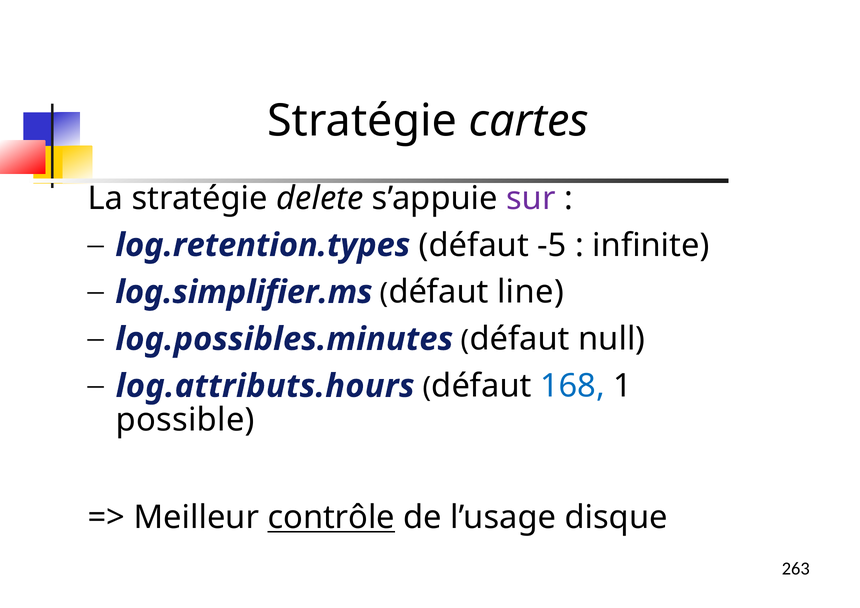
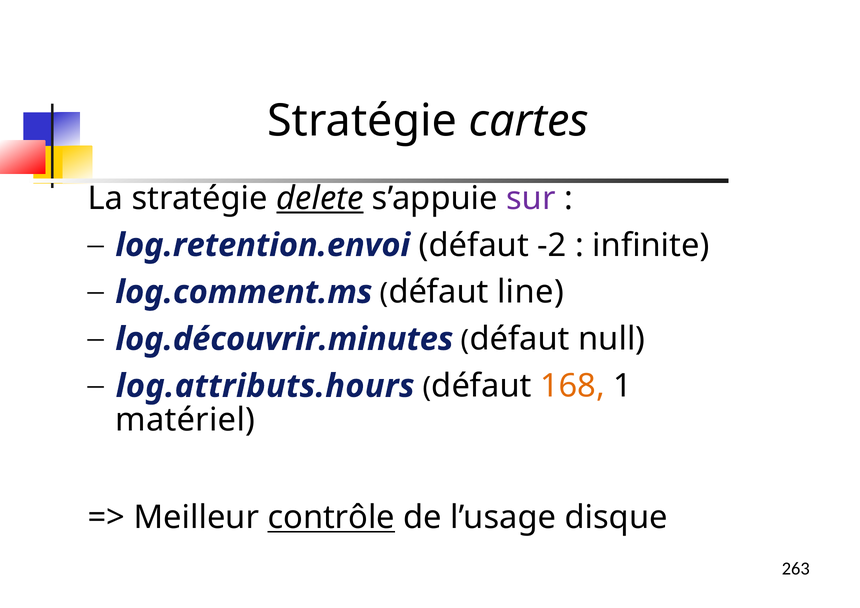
delete underline: none -> present
log.retention.types: log.retention.types -> log.retention.envoi
-5: -5 -> -2
log.simplifier.ms: log.simplifier.ms -> log.comment.ms
log.possibles.minutes: log.possibles.minutes -> log.découvrir.minutes
168 colour: blue -> orange
possible: possible -> matériel
